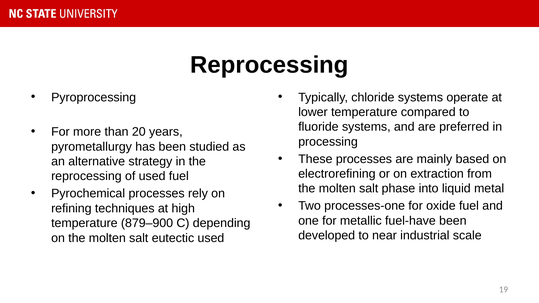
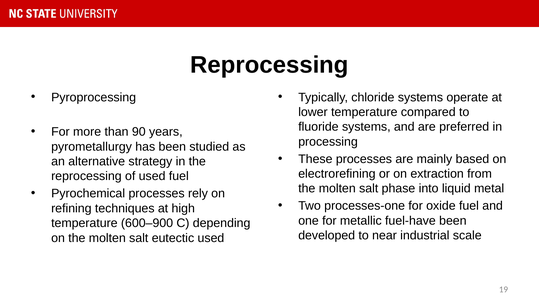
20: 20 -> 90
879–900: 879–900 -> 600–900
